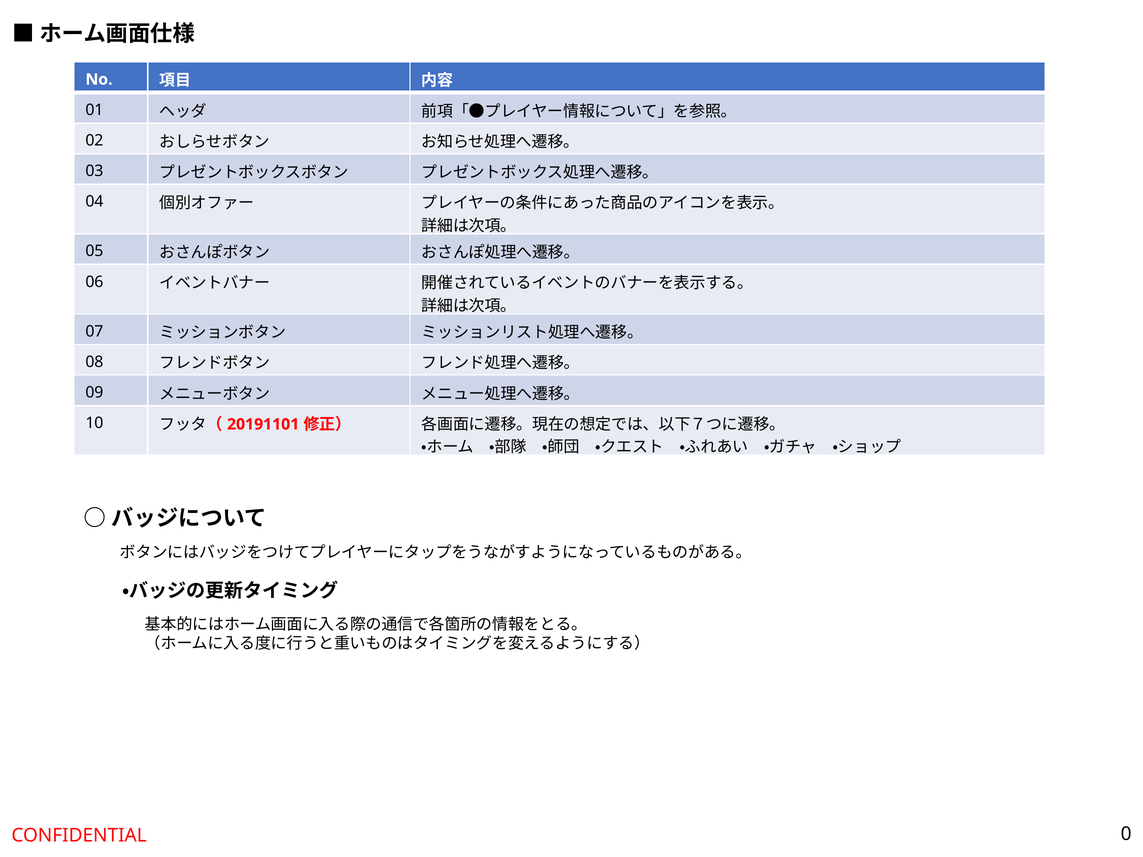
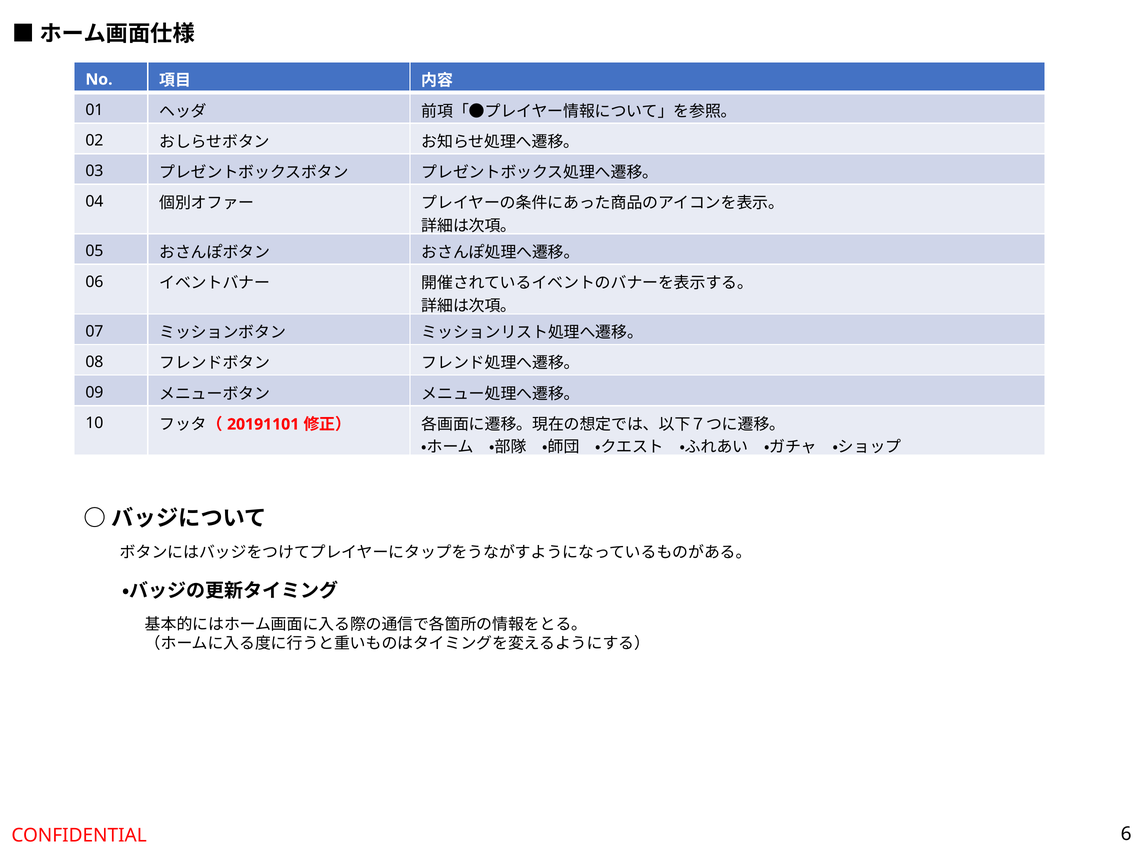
0: 0 -> 6
